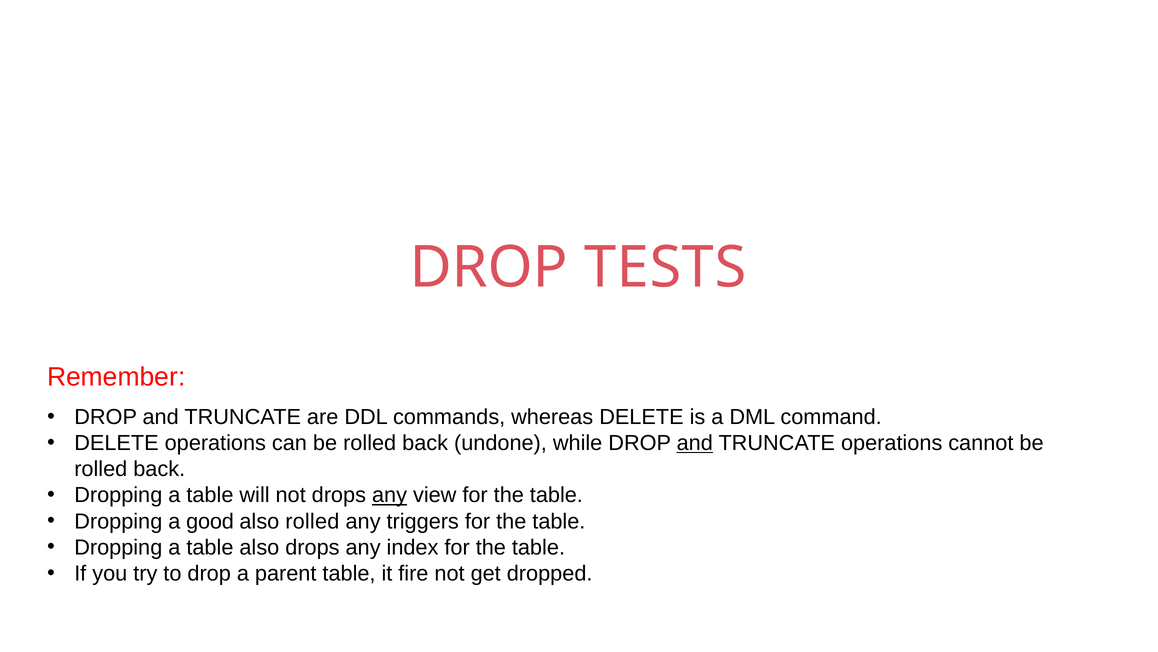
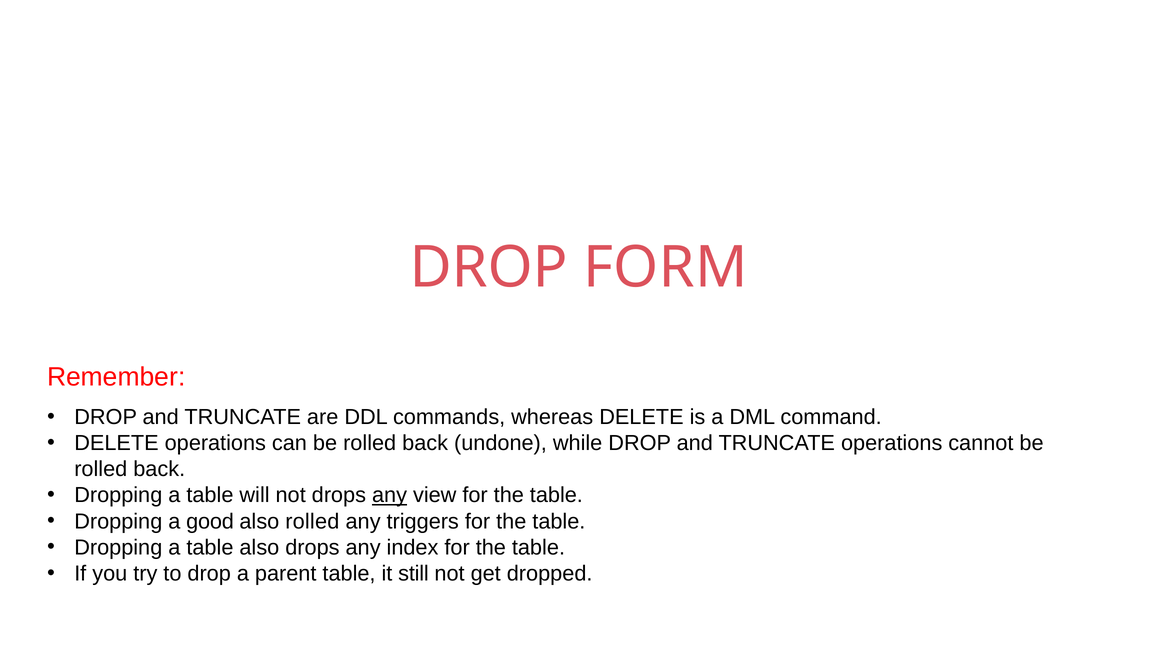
TESTS: TESTS -> FORM
and at (695, 443) underline: present -> none
fire: fire -> still
